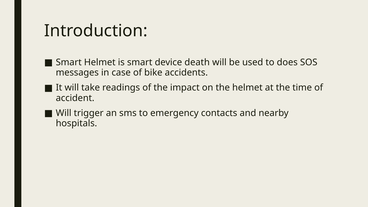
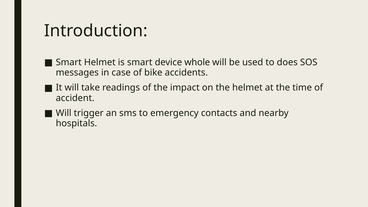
death: death -> whole
